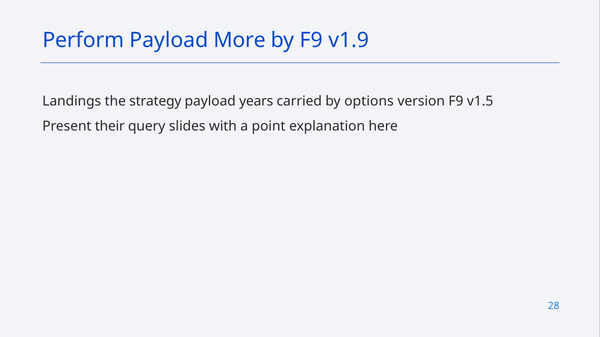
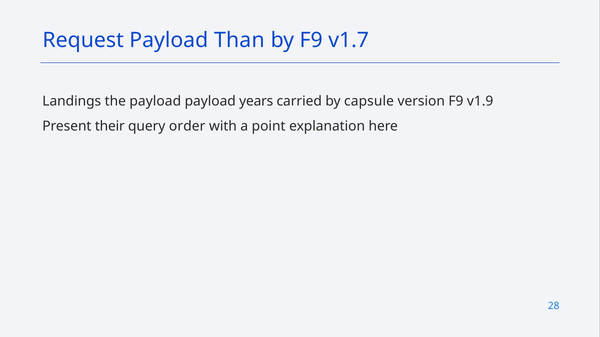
Perform: Perform -> Request
More: More -> Than
v1.9: v1.9 -> v1.7
the strategy: strategy -> payload
options: options -> capsule
v1.5: v1.5 -> v1.9
slides: slides -> order
